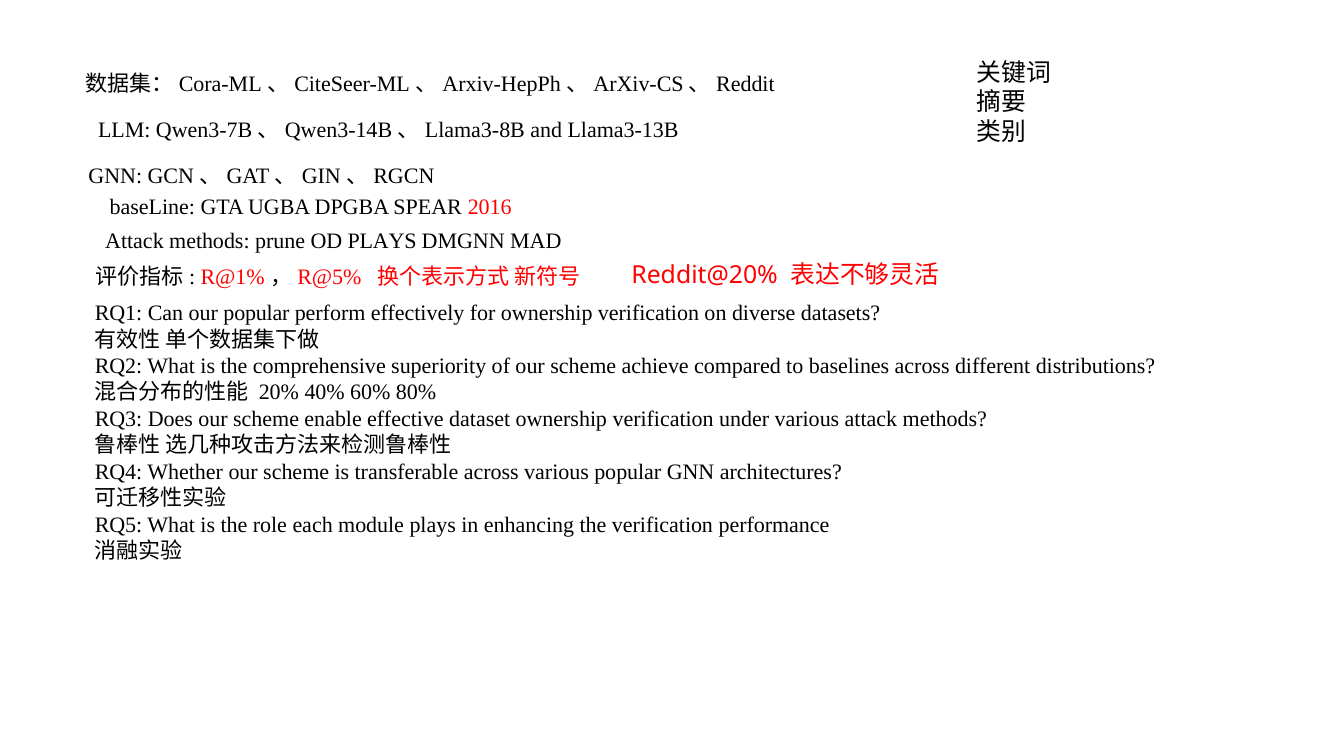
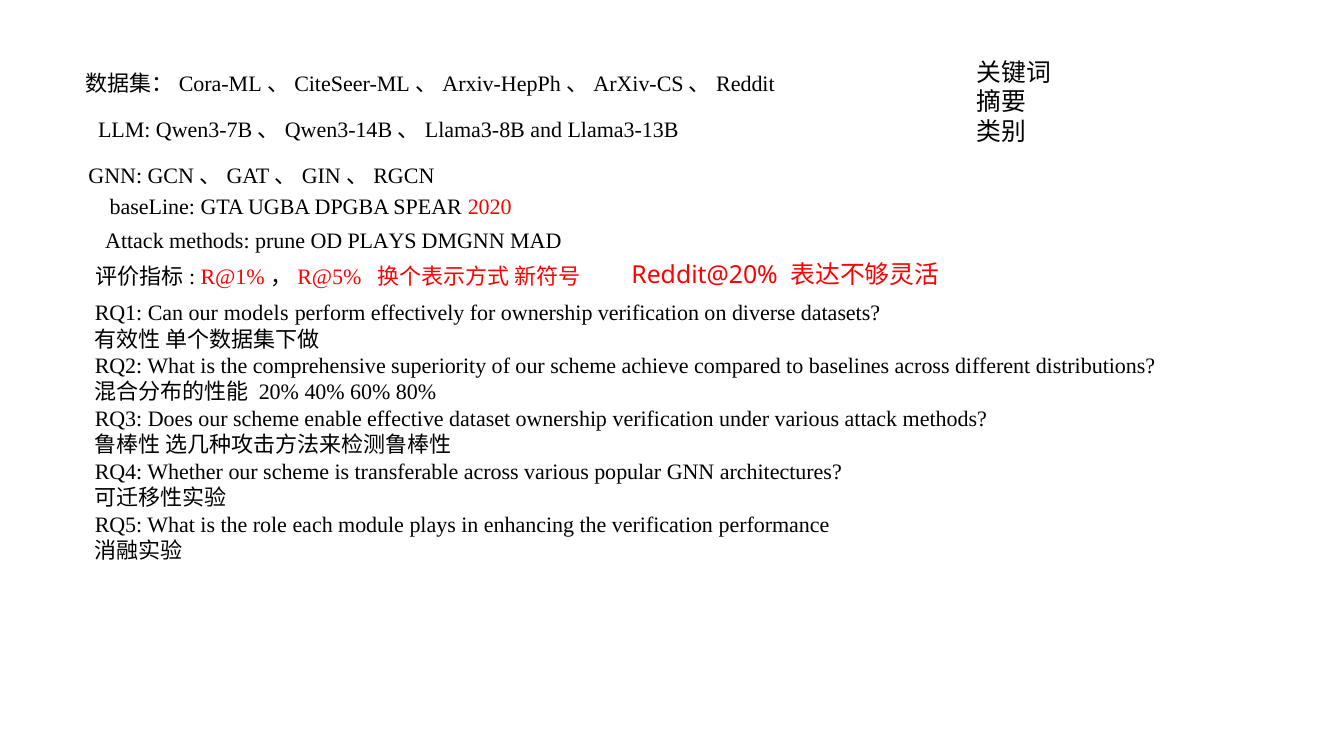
2016: 2016 -> 2020
our popular: popular -> models
